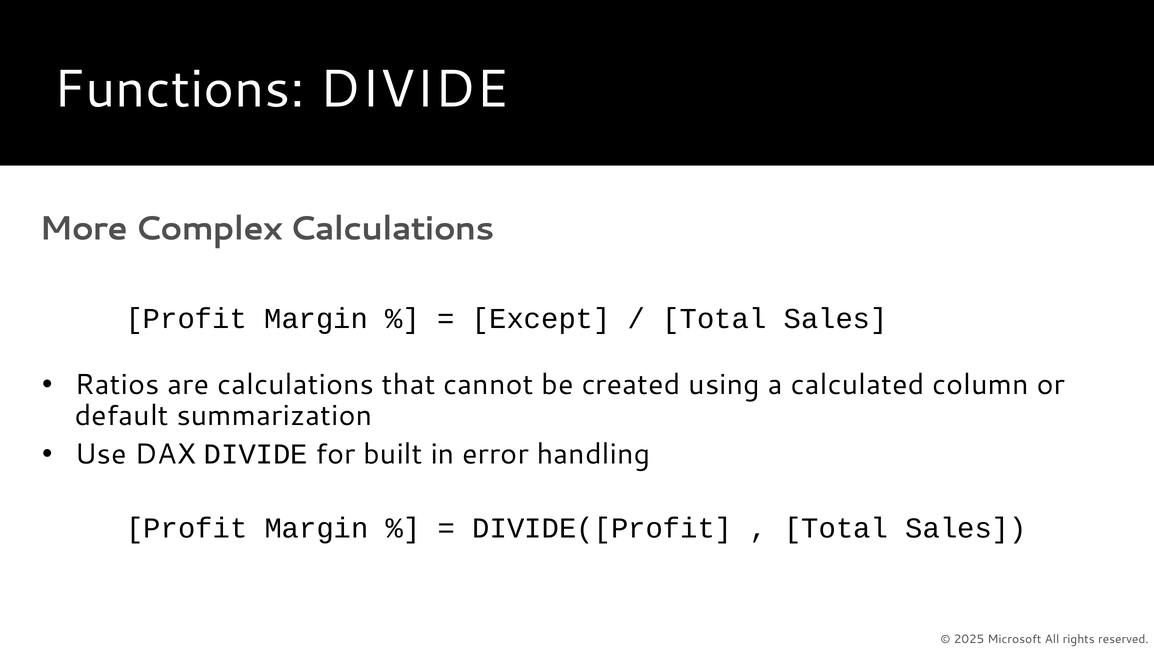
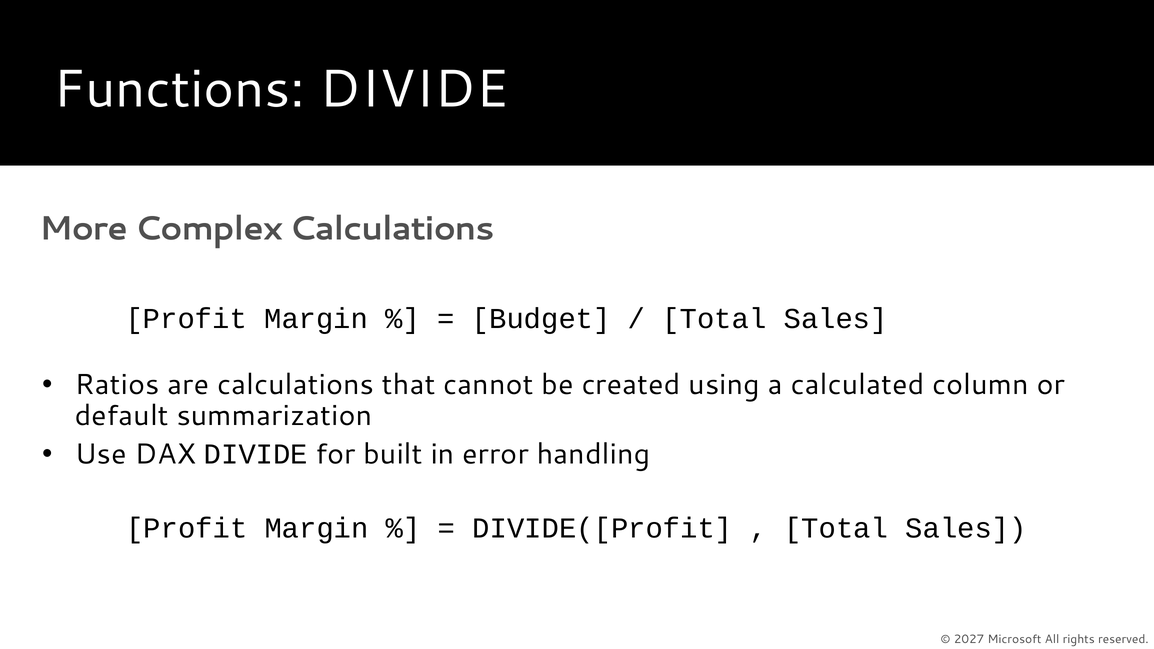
Except: Except -> Budget
2025: 2025 -> 2027
